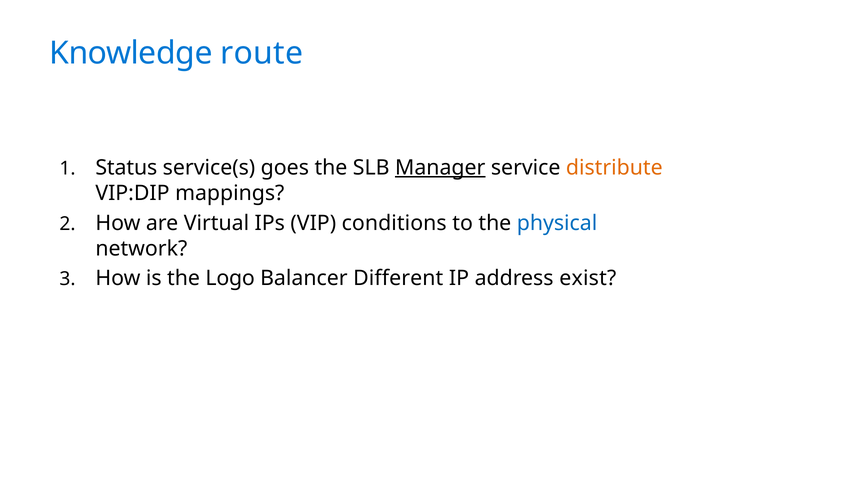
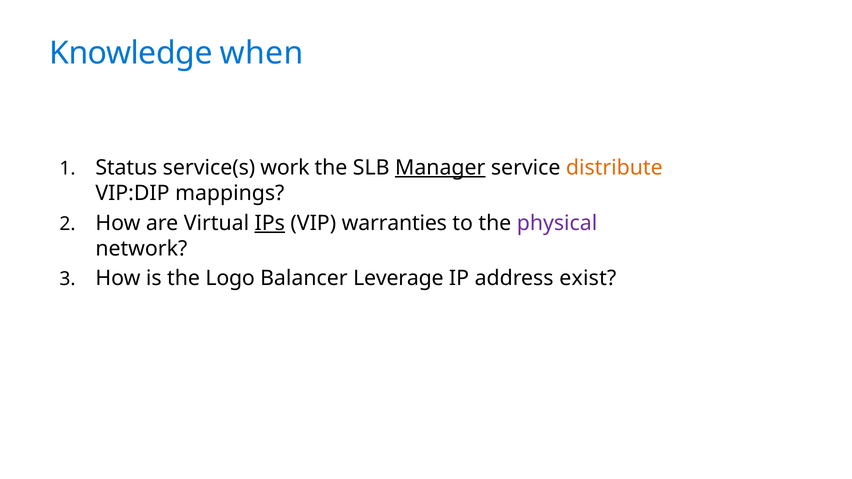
route: route -> when
goes: goes -> work
IPs underline: none -> present
conditions: conditions -> warranties
physical colour: blue -> purple
Different: Different -> Leverage
